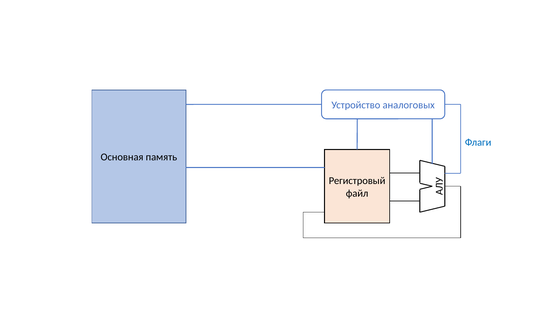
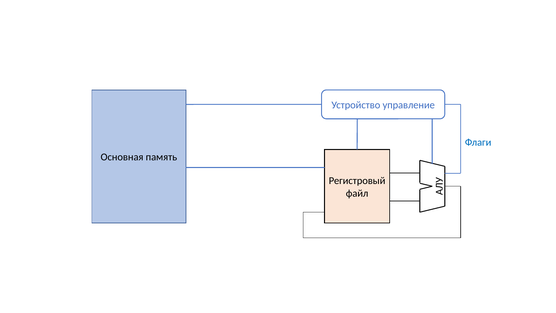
аналоговых: аналоговых -> управление
